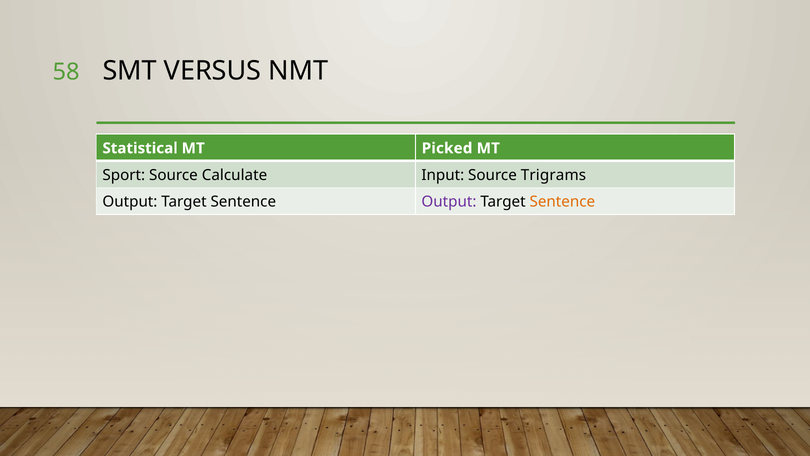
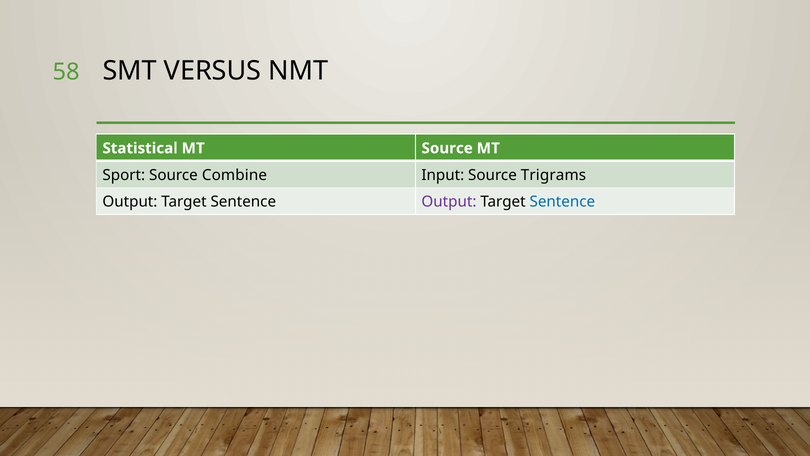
MT Picked: Picked -> Source
Calculate: Calculate -> Combine
Sentence at (562, 202) colour: orange -> blue
